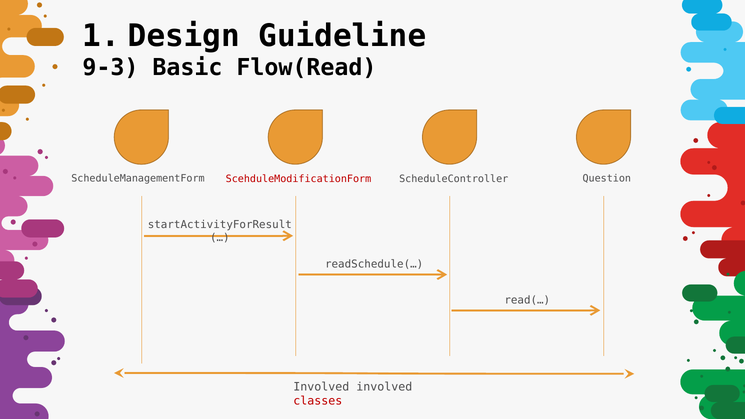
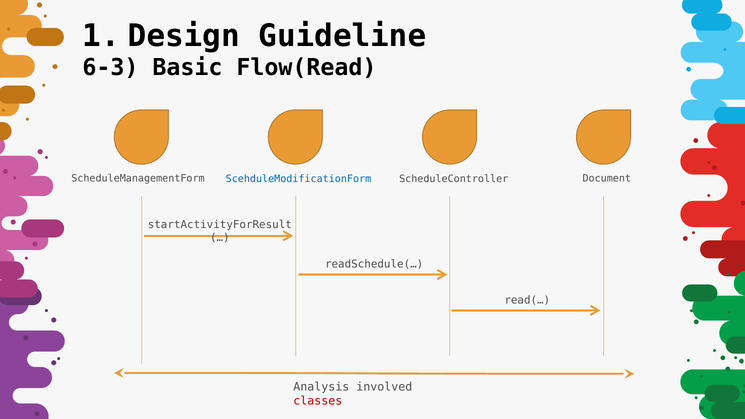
9-3: 9-3 -> 6-3
ScehduleModificationForm colour: red -> blue
Question: Question -> Document
Involved at (321, 387): Involved -> Analysis
